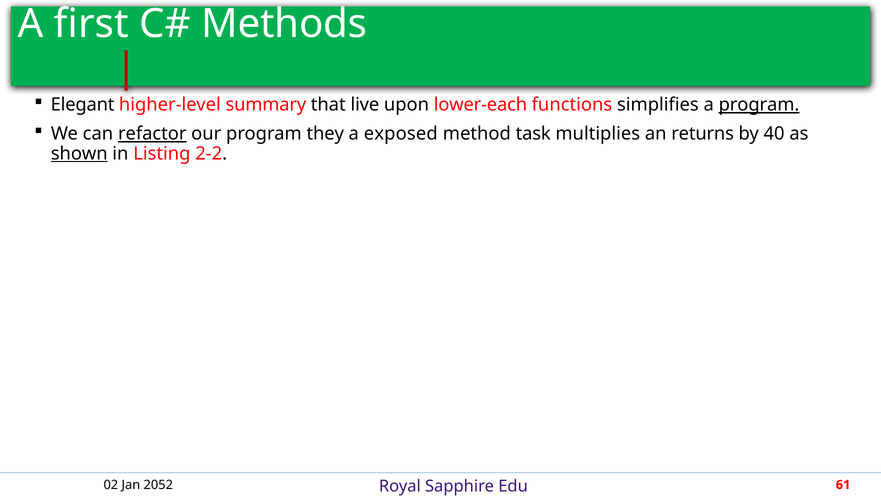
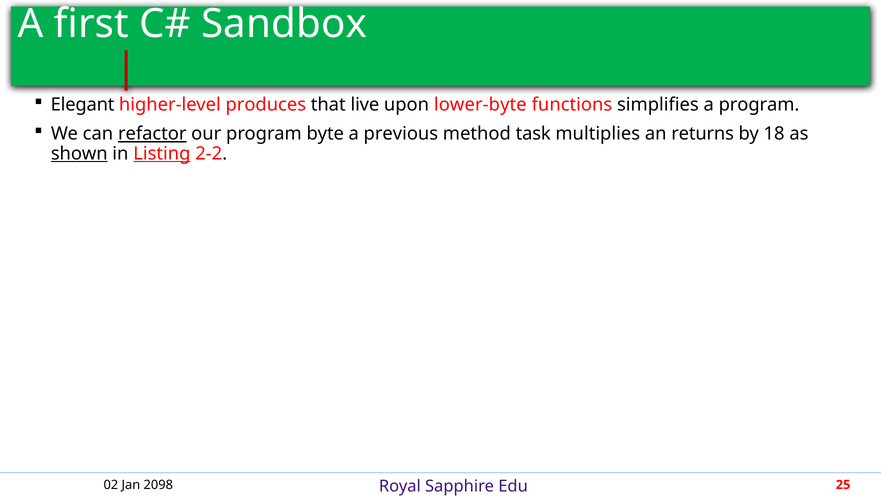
Methods: Methods -> Sandbox
summary: summary -> produces
lower-each: lower-each -> lower-byte
program at (759, 105) underline: present -> none
they: they -> byte
exposed: exposed -> previous
40: 40 -> 18
Listing underline: none -> present
2052: 2052 -> 2098
61: 61 -> 25
